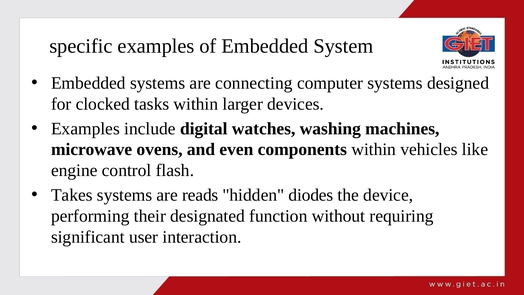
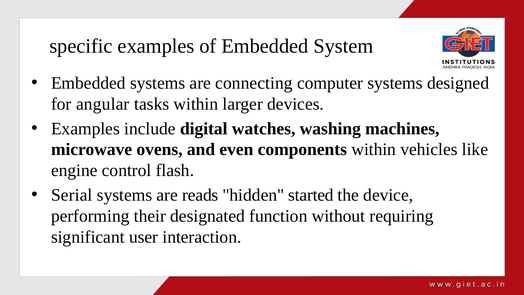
clocked: clocked -> angular
Takes: Takes -> Serial
diodes: diodes -> started
